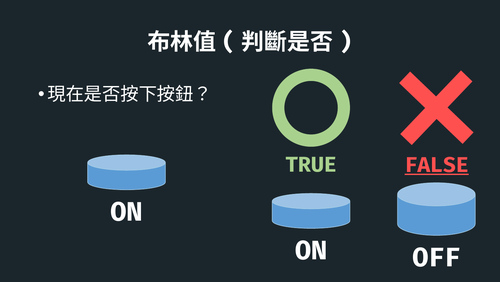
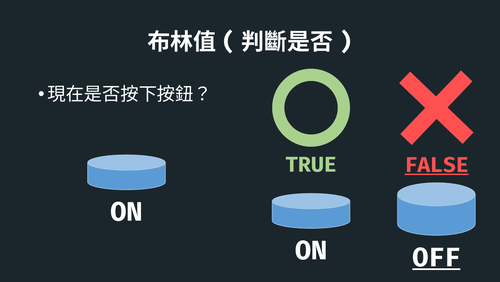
OFF underline: none -> present
